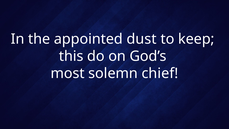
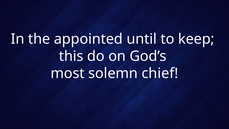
dust: dust -> until
